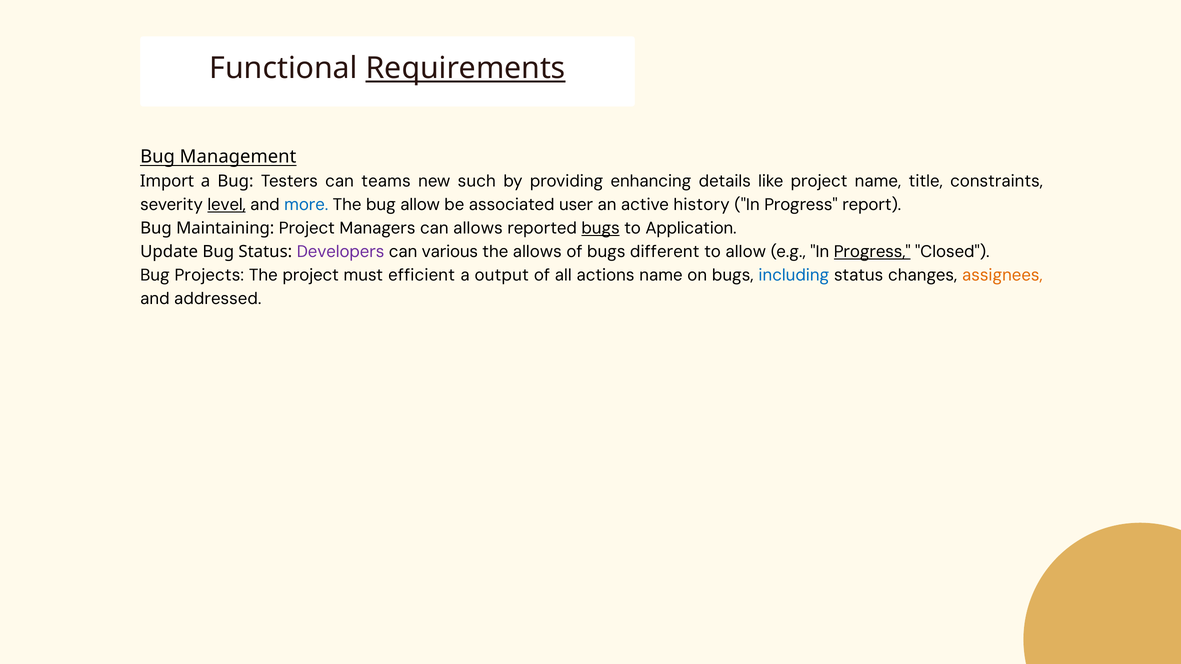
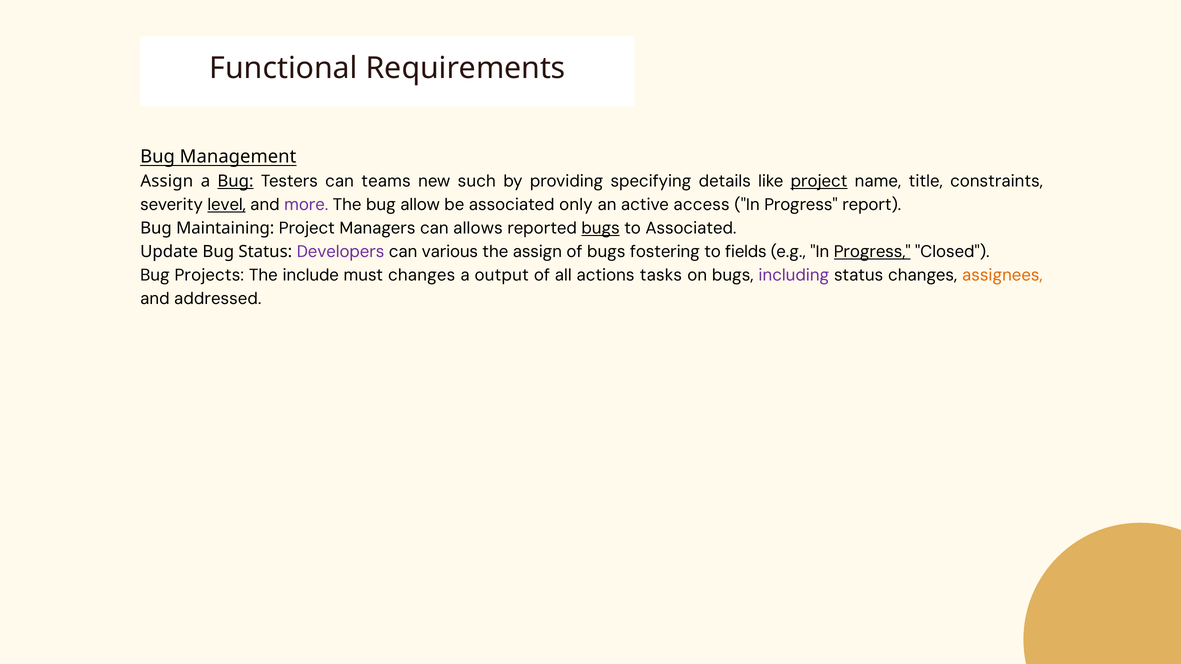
Requirements underline: present -> none
Import at (167, 181): Import -> Assign
Bug at (235, 181) underline: none -> present
enhancing: enhancing -> specifying
project at (819, 181) underline: none -> present
more colour: blue -> purple
user: user -> only
history: history -> access
to Application: Application -> Associated
the allows: allows -> assign
different: different -> fostering
to allow: allow -> fields
The project: project -> include
must efficient: efficient -> changes
actions name: name -> tasks
including colour: blue -> purple
